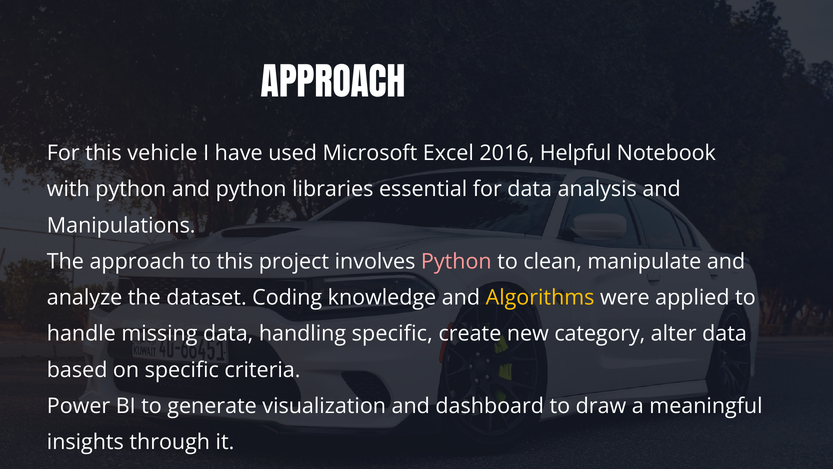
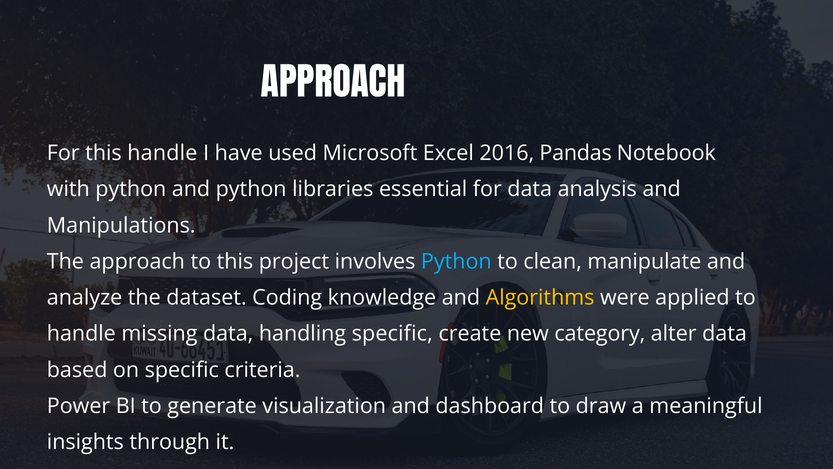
this vehicle: vehicle -> handle
Helpful: Helpful -> Pandas
Python at (456, 261) colour: pink -> light blue
